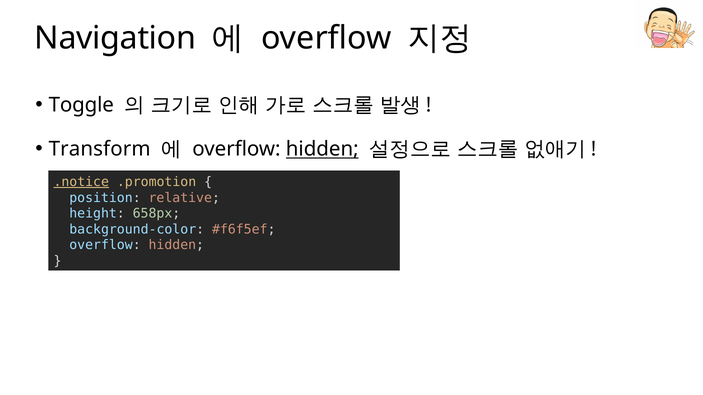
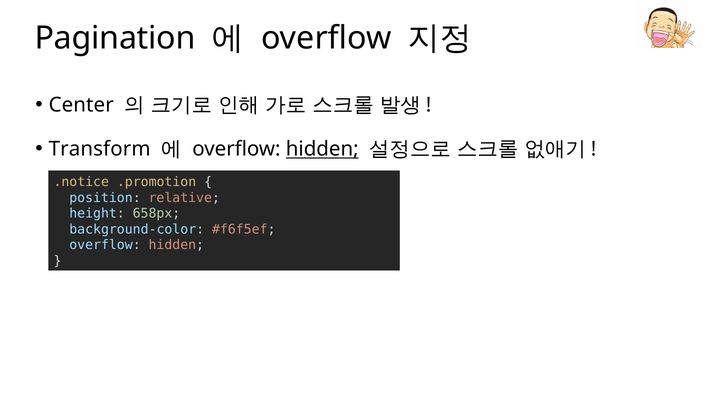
Navigation: Navigation -> Pagination
Toggle: Toggle -> Center
.notice underline: present -> none
